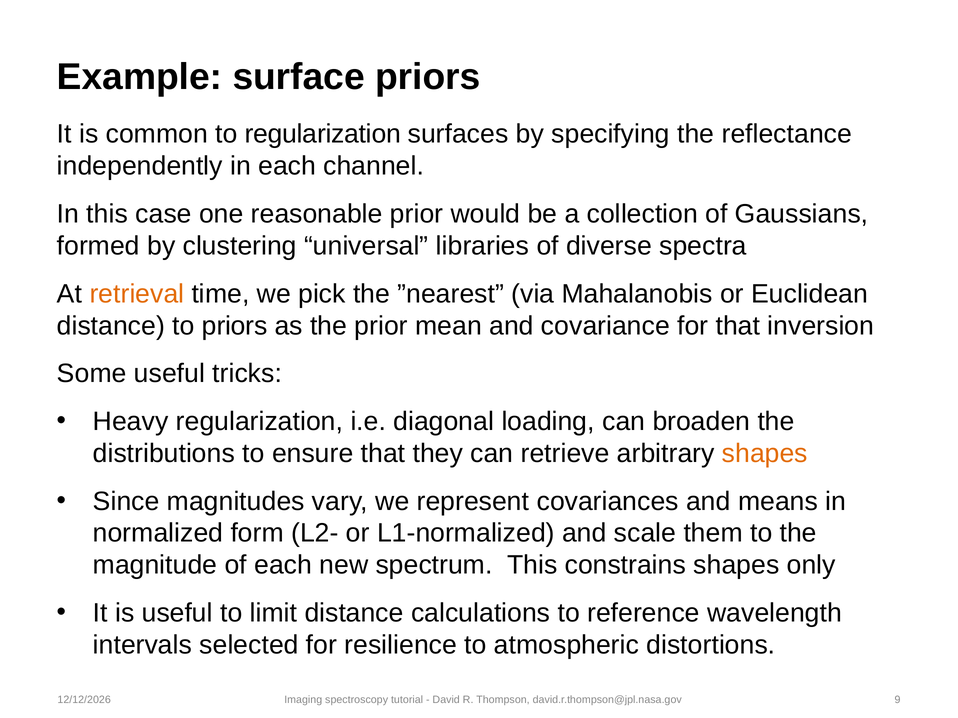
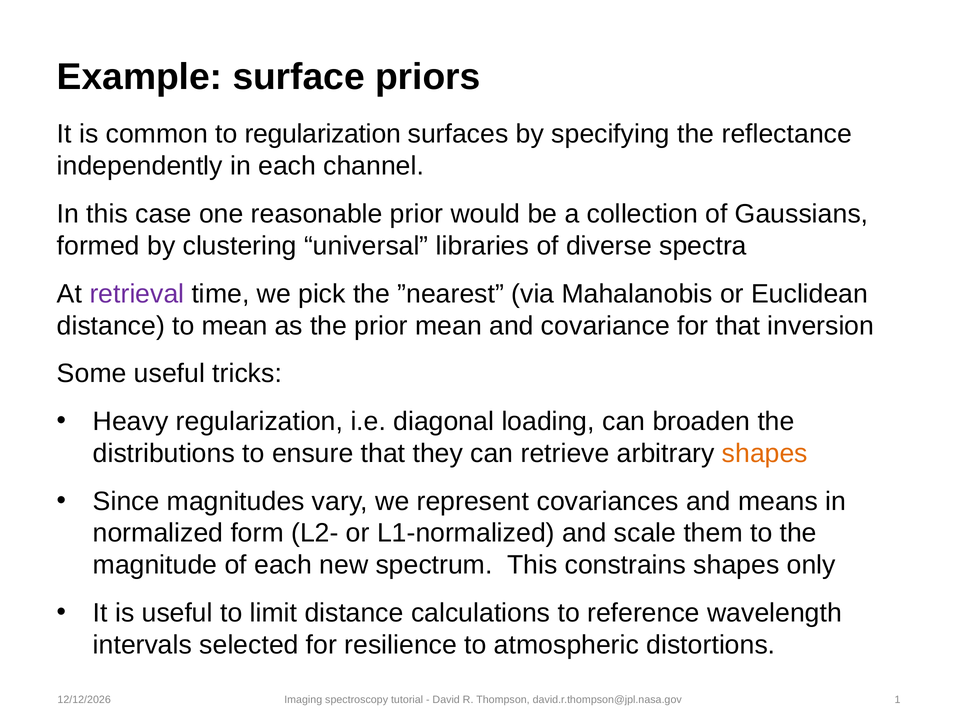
retrieval colour: orange -> purple
to priors: priors -> mean
9: 9 -> 1
